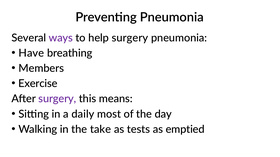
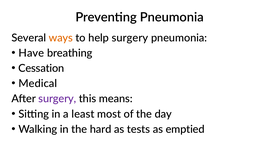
ways colour: purple -> orange
Members: Members -> Cessation
Exercise: Exercise -> Medical
daily: daily -> least
take: take -> hard
